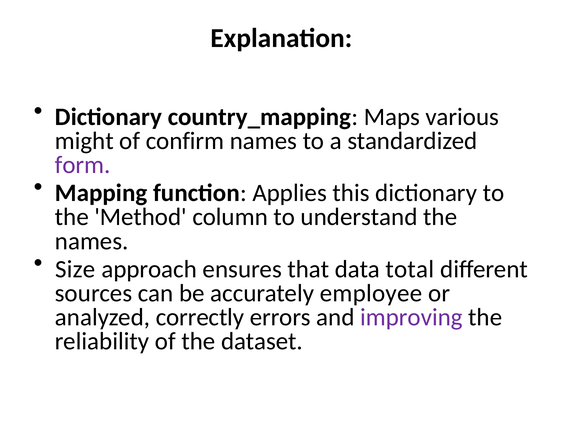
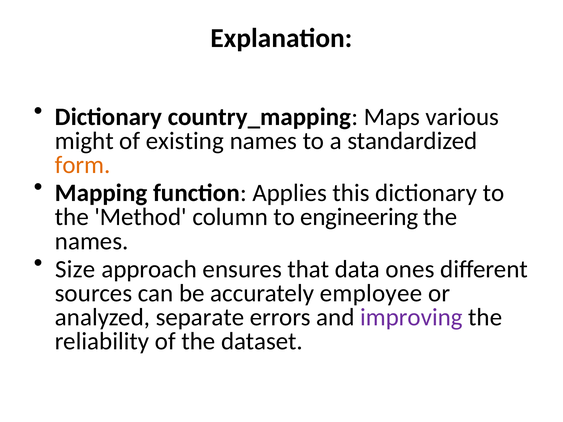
confirm: confirm -> existing
form colour: purple -> orange
understand: understand -> engineering
total: total -> ones
correctly: correctly -> separate
